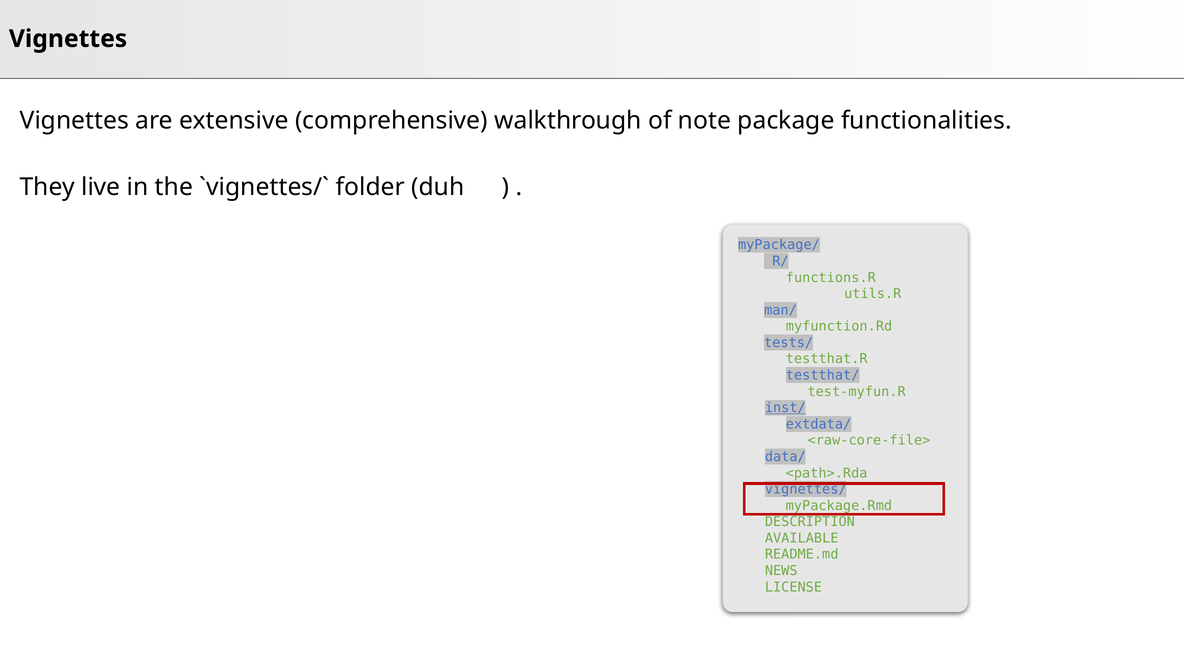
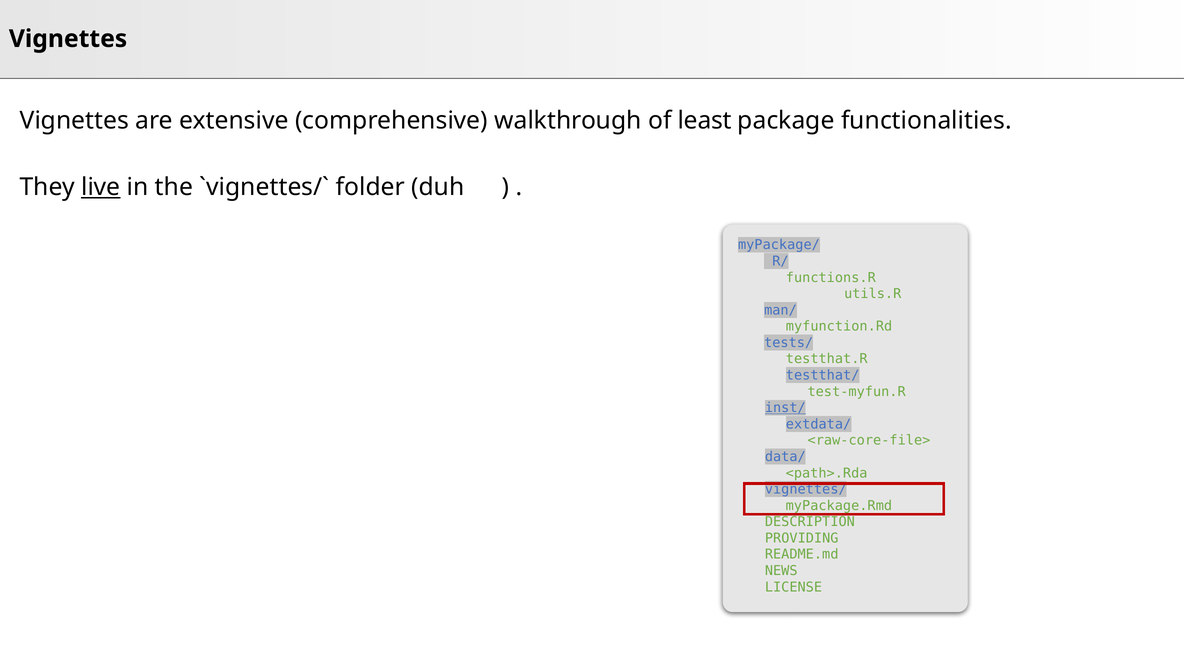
note: note -> least
live underline: none -> present
AVAILABLE: AVAILABLE -> PROVIDING
